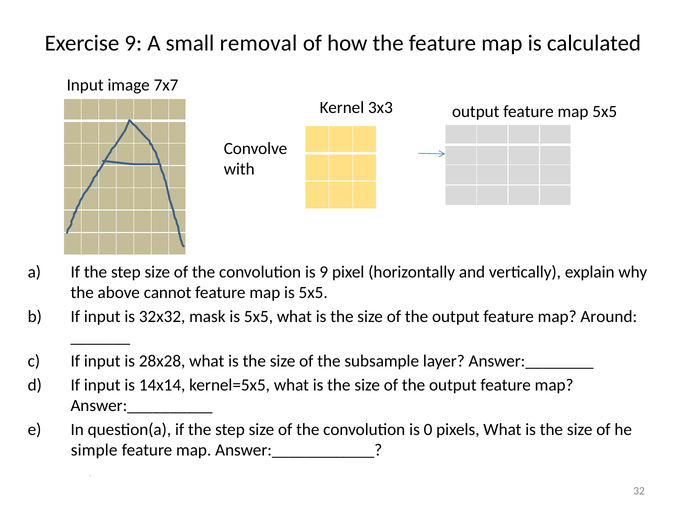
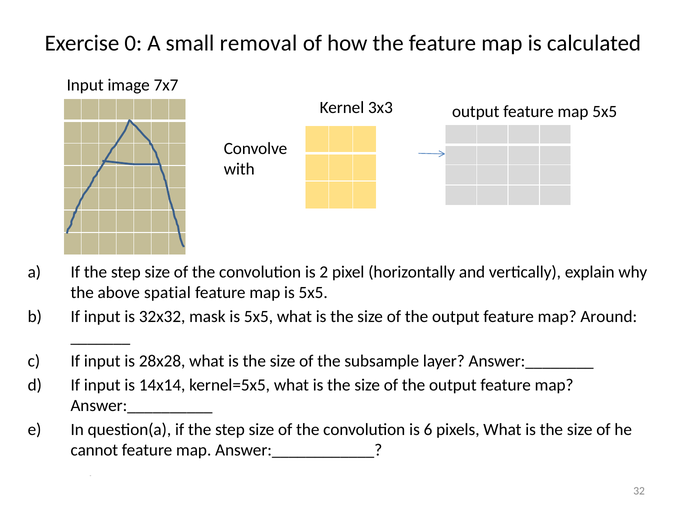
Exercise 9: 9 -> 0
is 9: 9 -> 2
cannot: cannot -> spatial
0: 0 -> 6
simple: simple -> cannot
